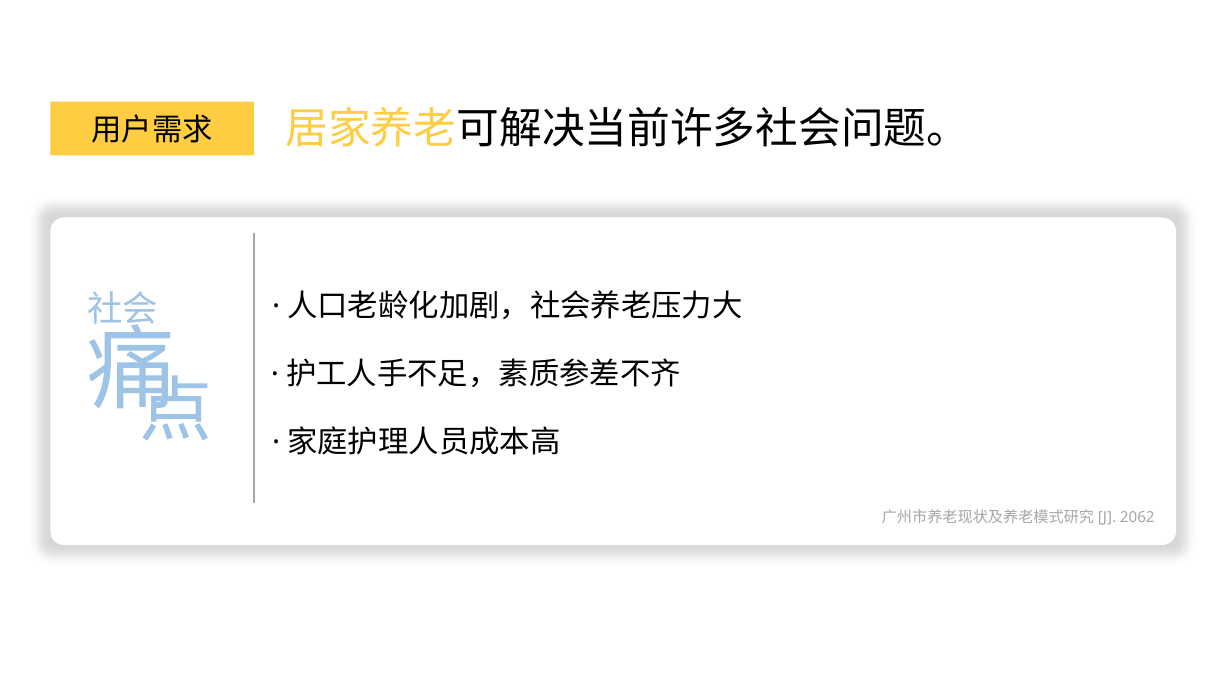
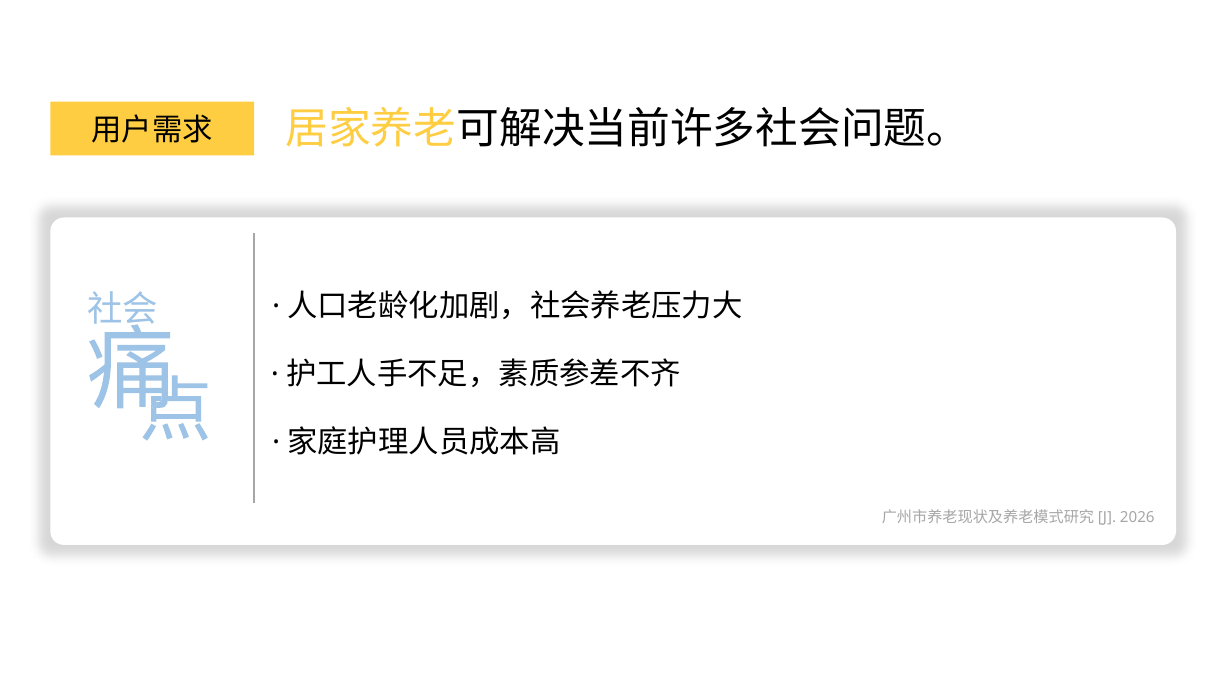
2062: 2062 -> 2026
